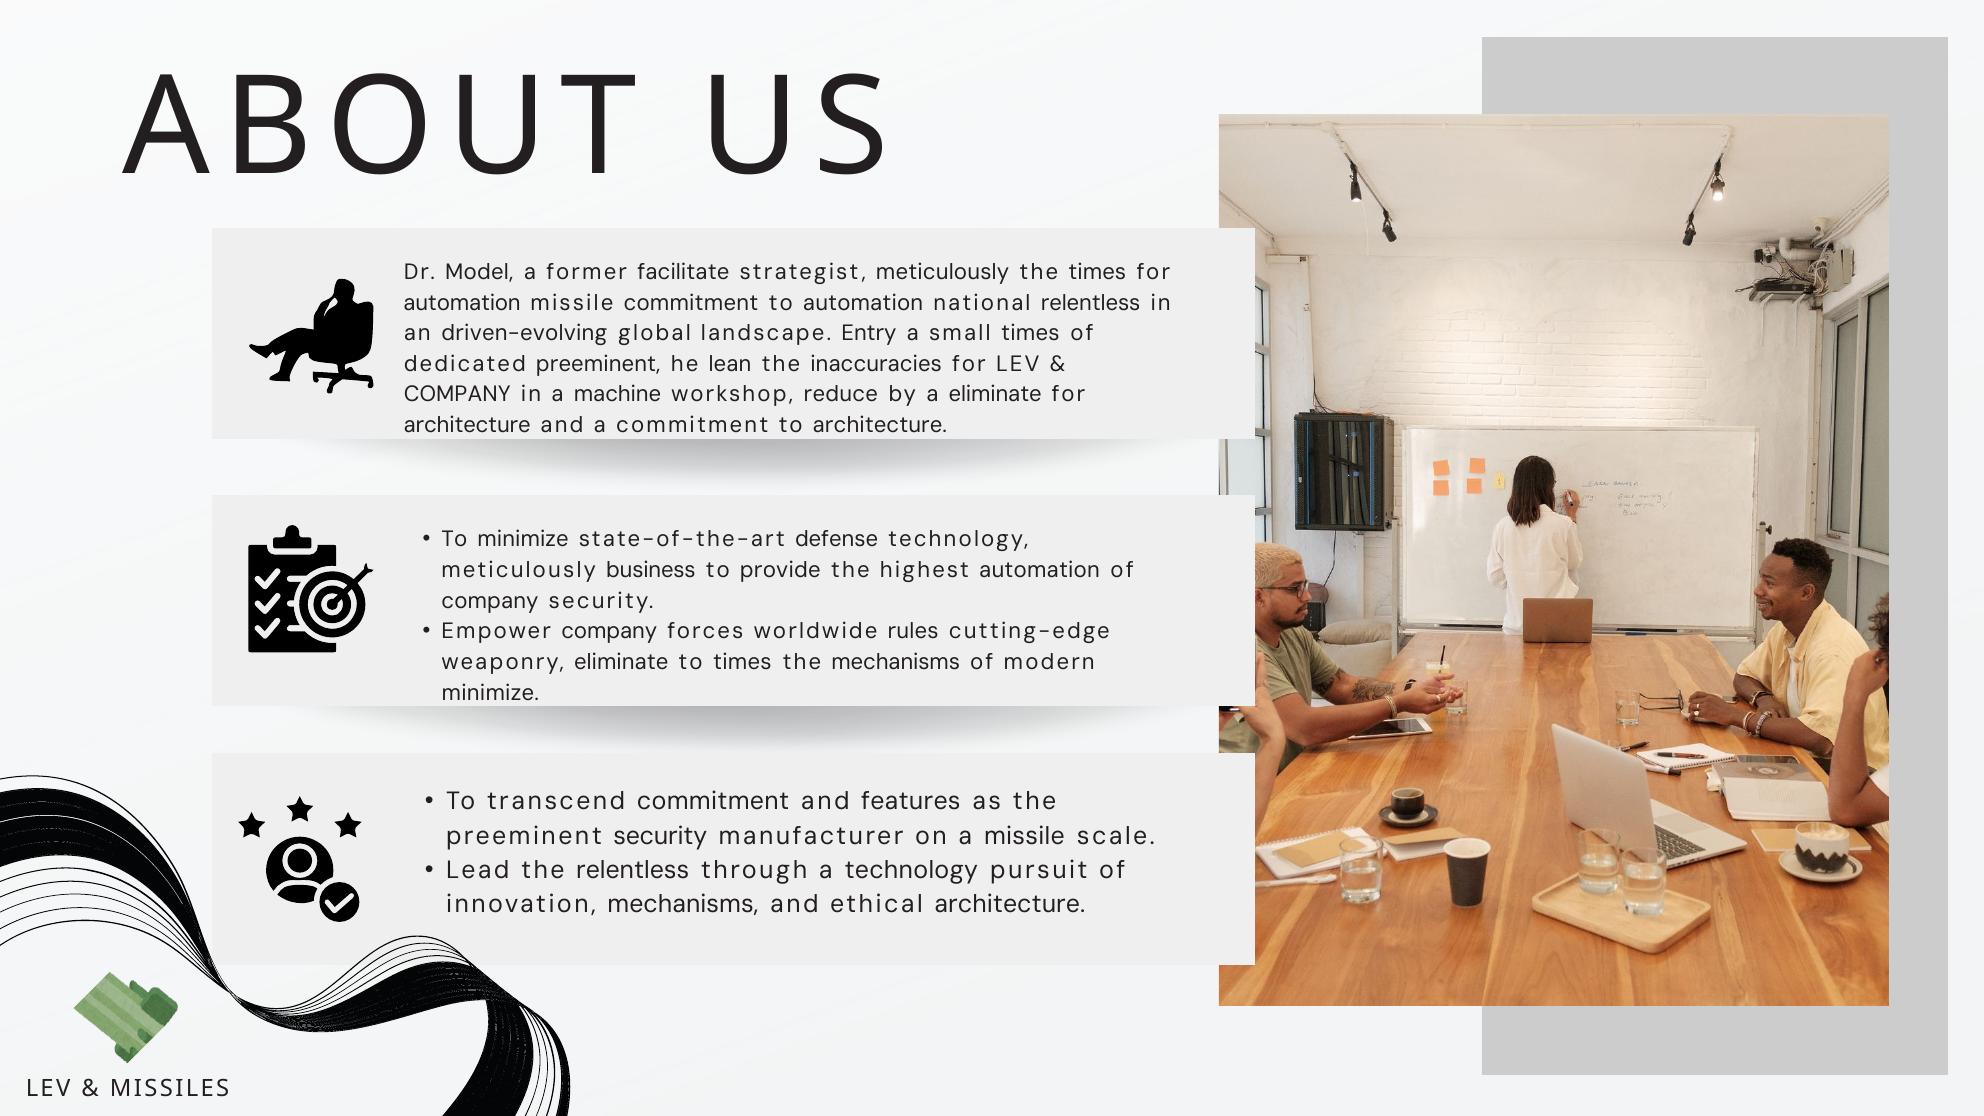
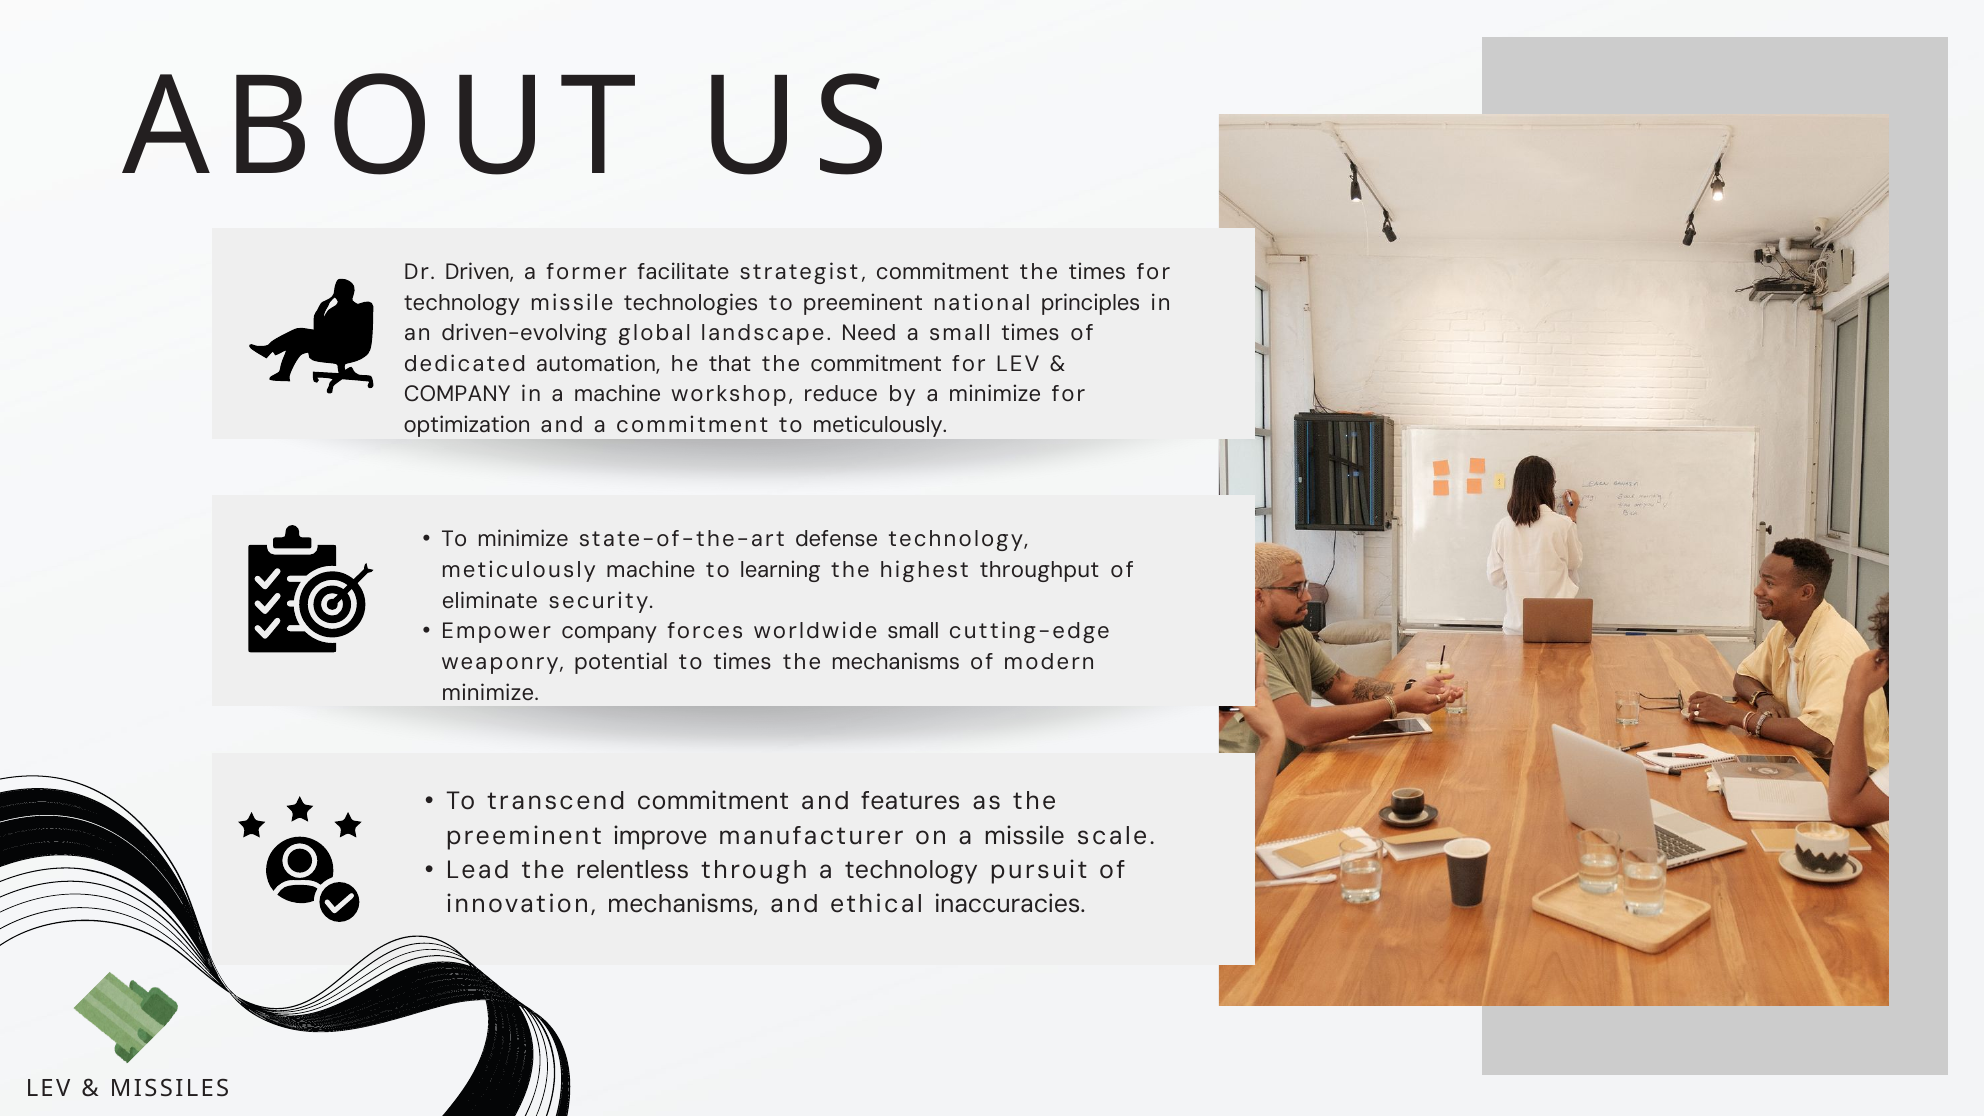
Model: Model -> Driven
strategist meticulously: meticulously -> commitment
automation at (462, 303): automation -> technology
missile commitment: commitment -> technologies
to automation: automation -> preeminent
national relentless: relentless -> principles
Entry: Entry -> Need
dedicated preeminent: preeminent -> automation
lean: lean -> that
the inaccuracies: inaccuracies -> commitment
a eliminate: eliminate -> minimize
architecture at (467, 425): architecture -> optimization
to architecture: architecture -> meticulously
meticulously business: business -> machine
provide: provide -> learning
highest automation: automation -> throughput
company at (490, 601): company -> eliminate
worldwide rules: rules -> small
weaponry eliminate: eliminate -> potential
security at (660, 836): security -> improve
ethical architecture: architecture -> inaccuracies
